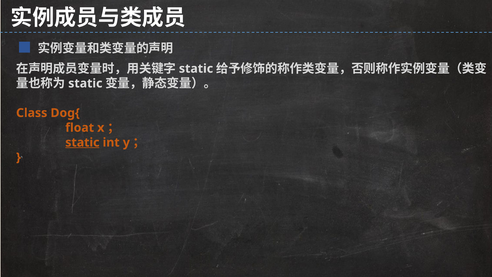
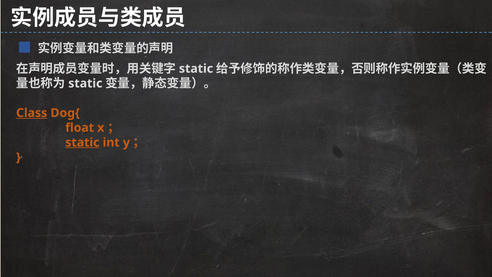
Class underline: none -> present
